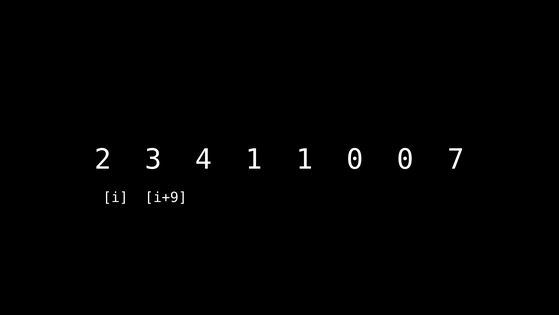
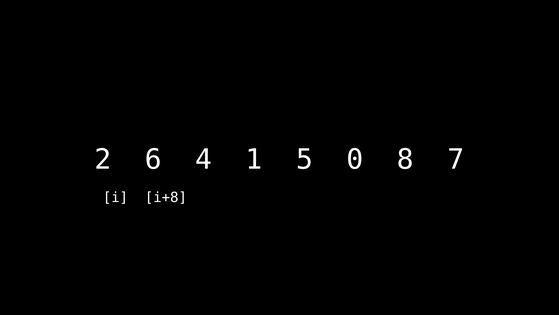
3: 3 -> 6
1 1: 1 -> 5
0 0: 0 -> 8
i+9: i+9 -> i+8
